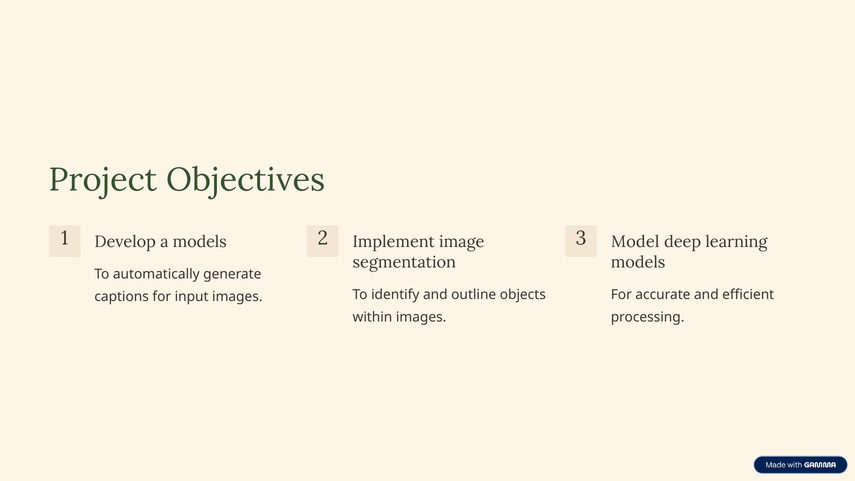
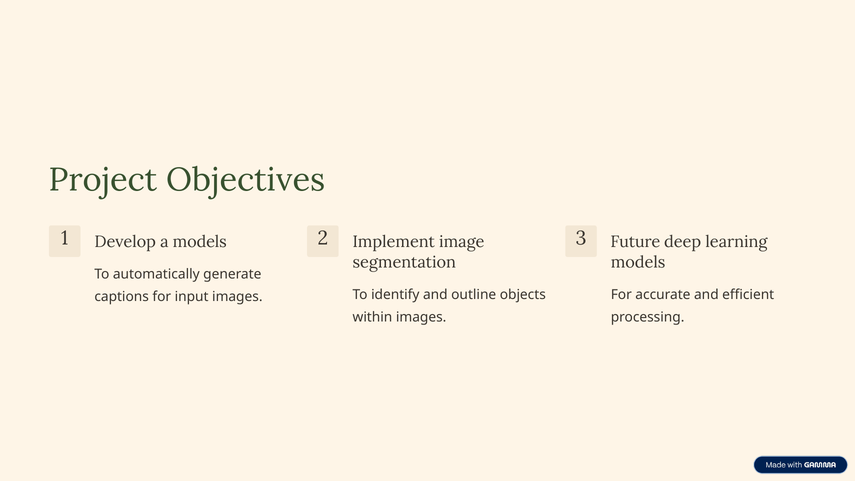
Model: Model -> Future
